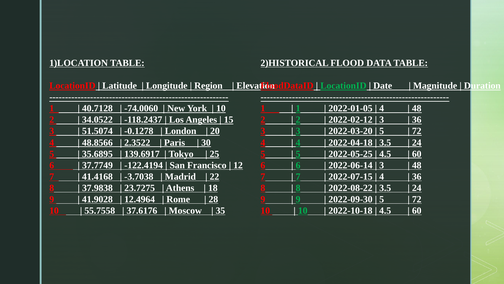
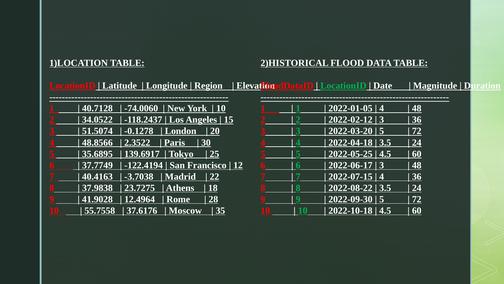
2022-06-14: 2022-06-14 -> 2022-06-17
41.4168: 41.4168 -> 40.4163
